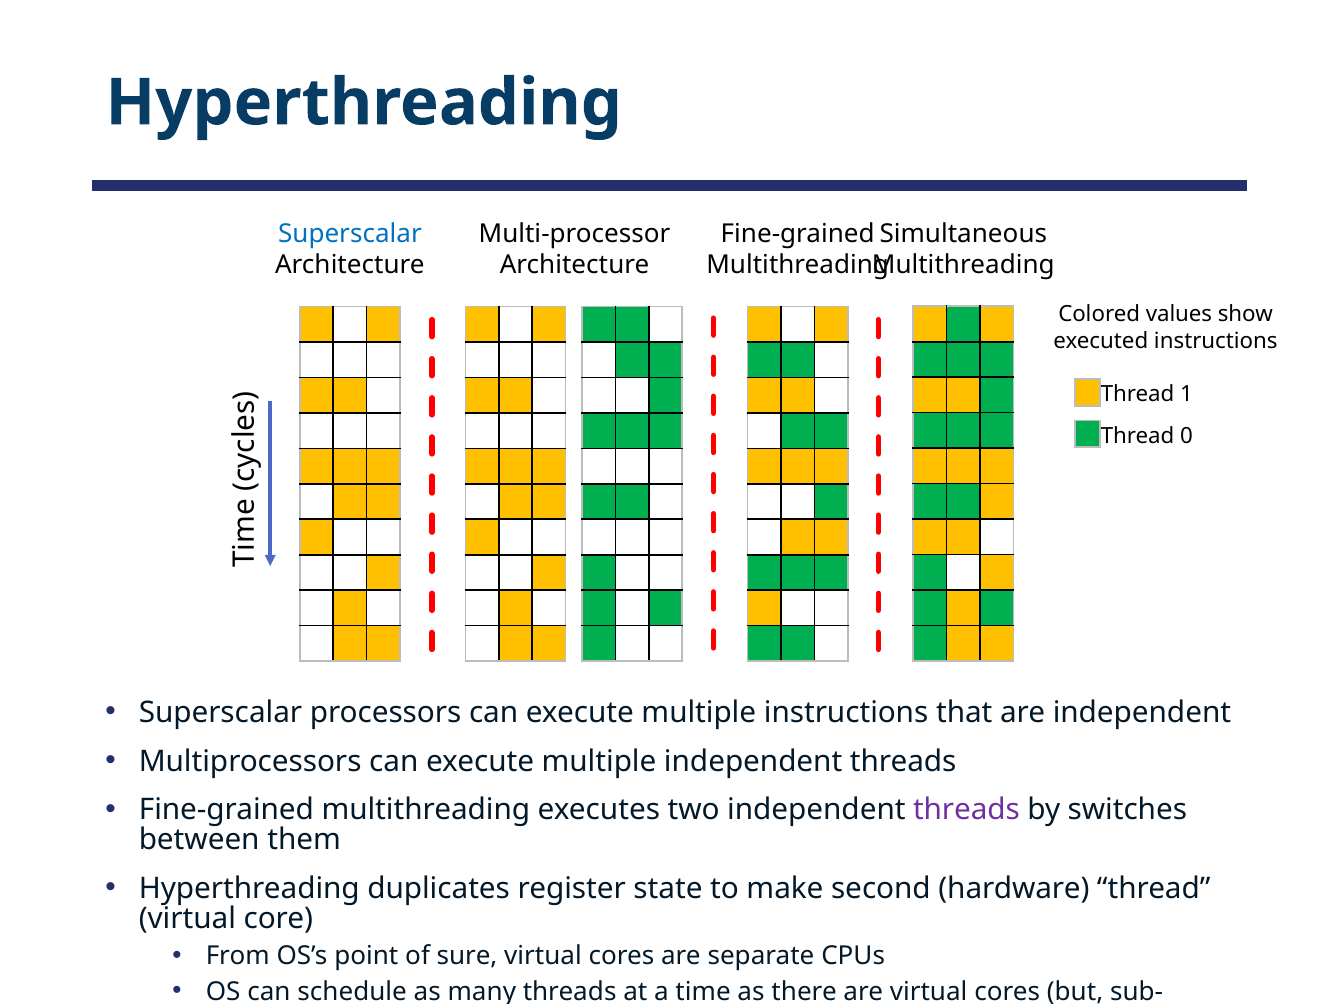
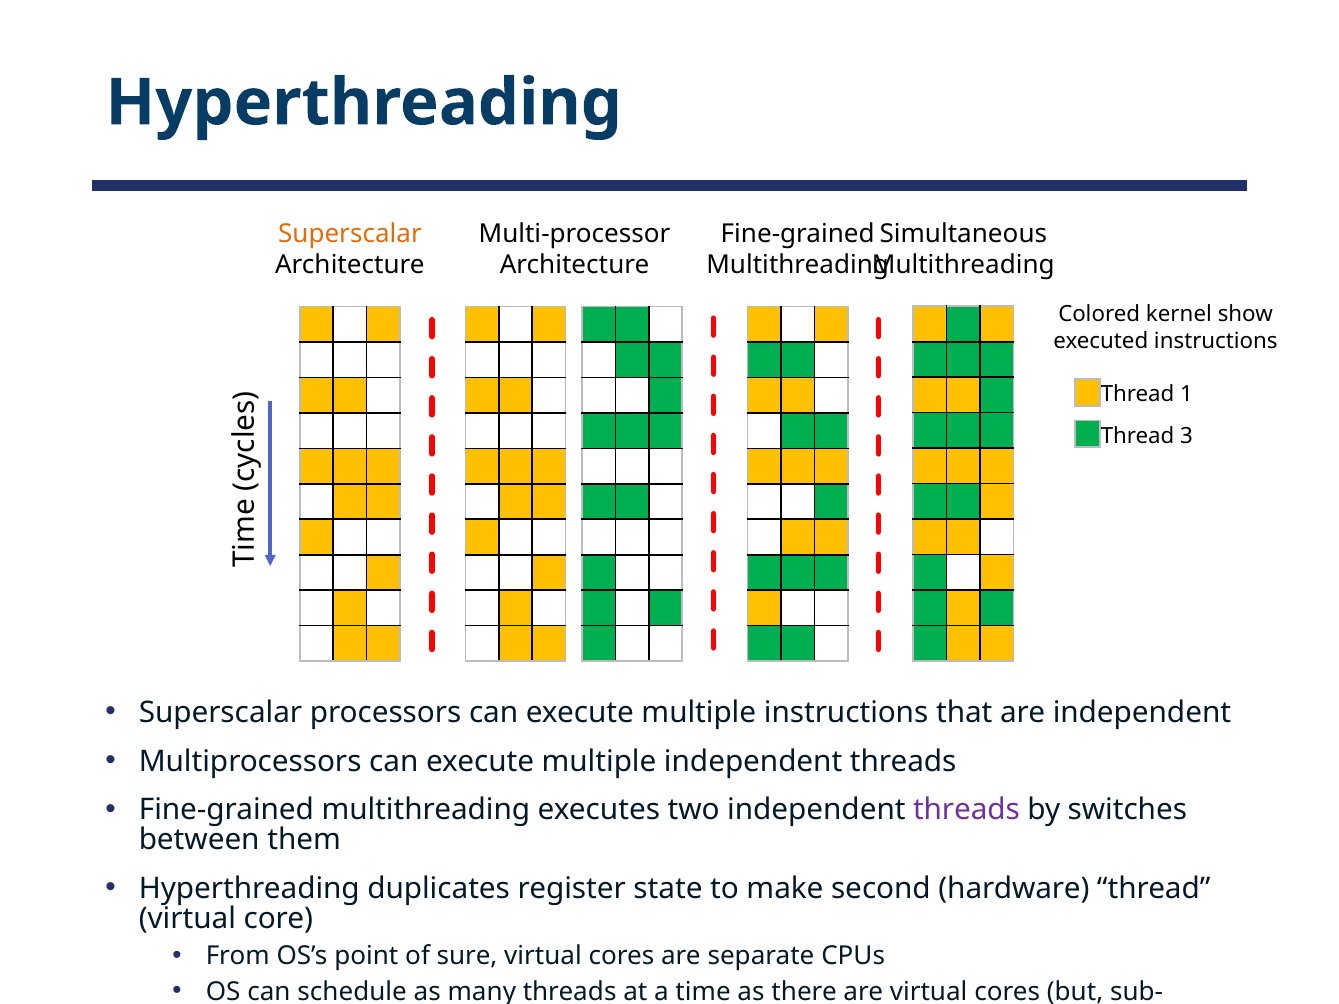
Superscalar at (350, 234) colour: blue -> orange
values: values -> kernel
0: 0 -> 3
